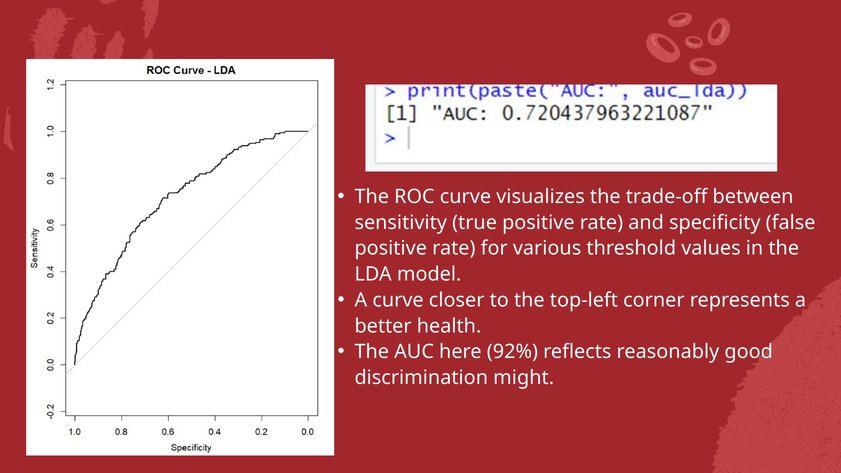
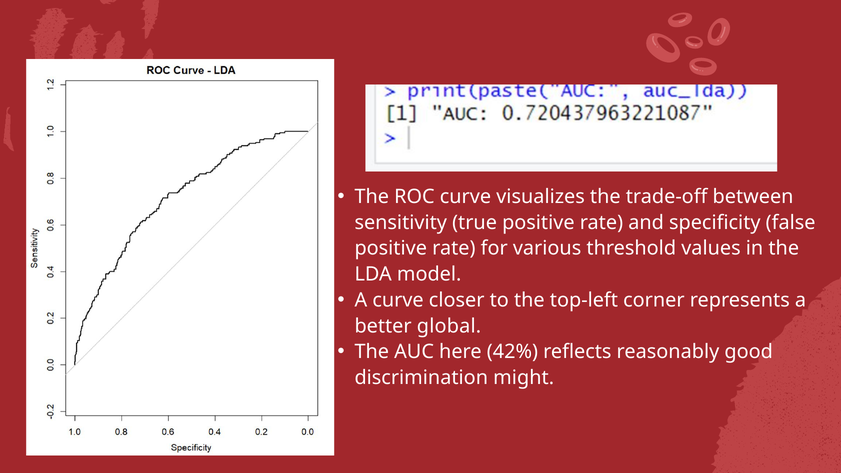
health: health -> global
92%: 92% -> 42%
